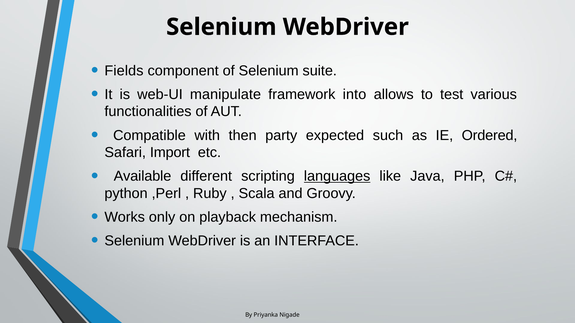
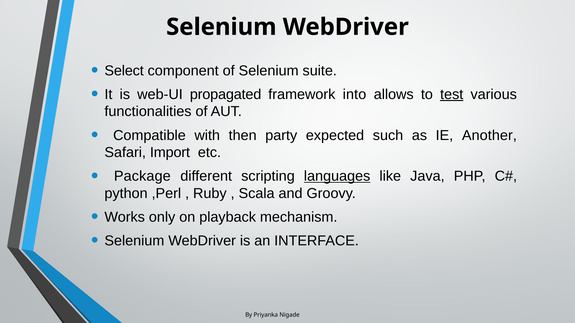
Fields: Fields -> Select
manipulate: manipulate -> propagated
test underline: none -> present
Ordered: Ordered -> Another
Available: Available -> Package
